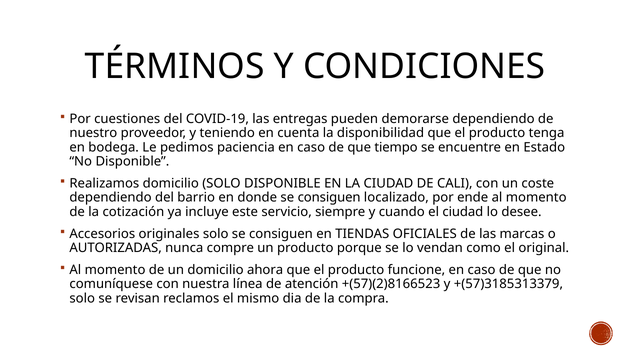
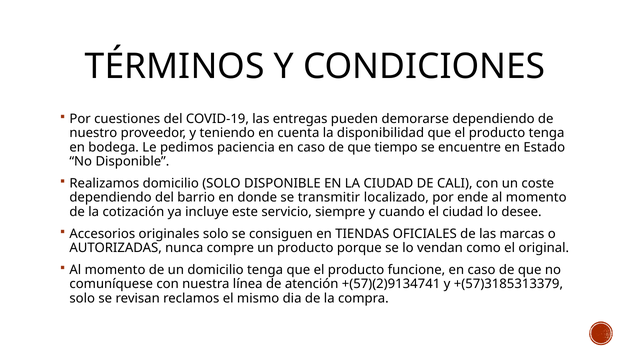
donde se consiguen: consiguen -> transmitir
domicilio ahora: ahora -> tenga
+(57)(2)8166523: +(57)(2)8166523 -> +(57)(2)9134741
